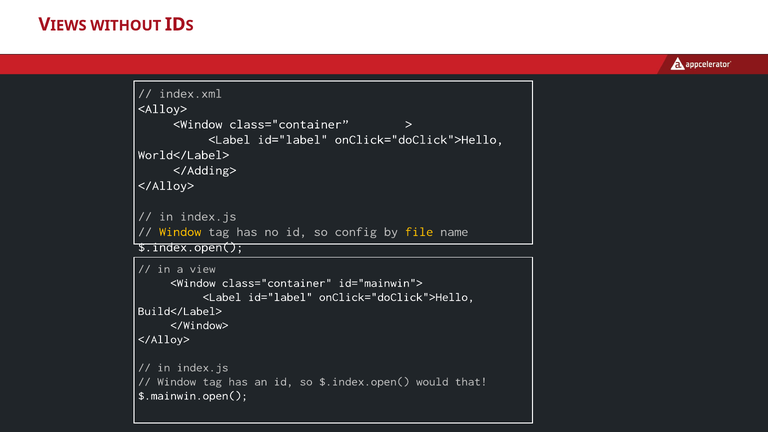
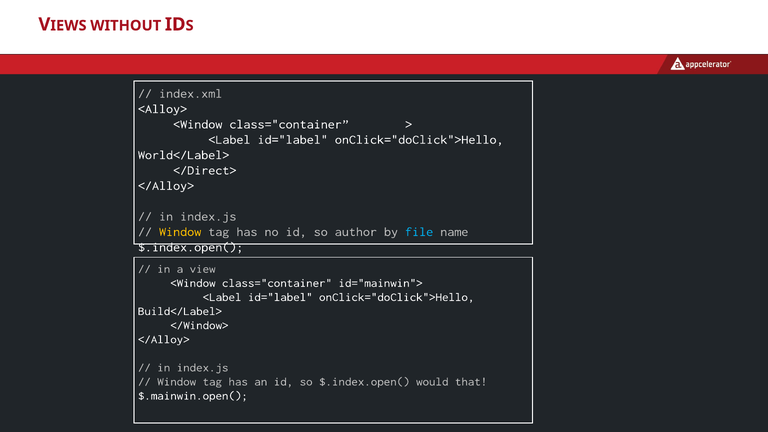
</Adding>: </Adding> -> </Direct>
config: config -> author
file colour: yellow -> light blue
